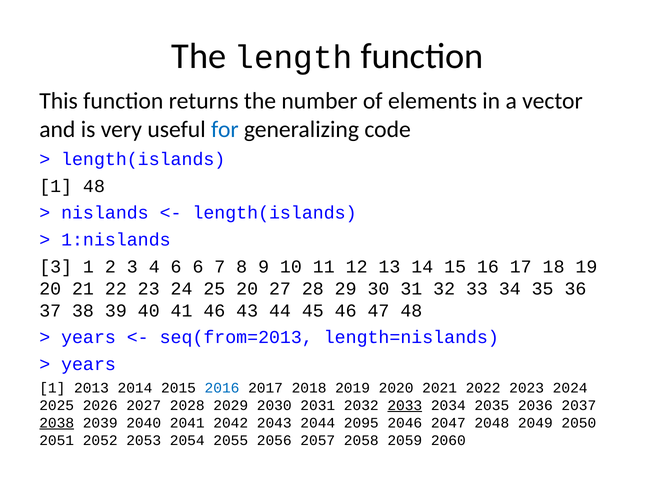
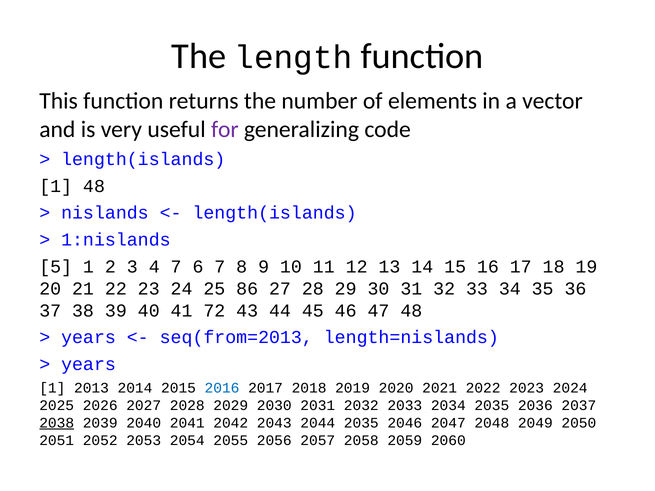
for colour: blue -> purple
3 at (56, 267): 3 -> 5
4 6: 6 -> 7
25 20: 20 -> 86
41 46: 46 -> 72
2033 underline: present -> none
2044 2095: 2095 -> 2035
